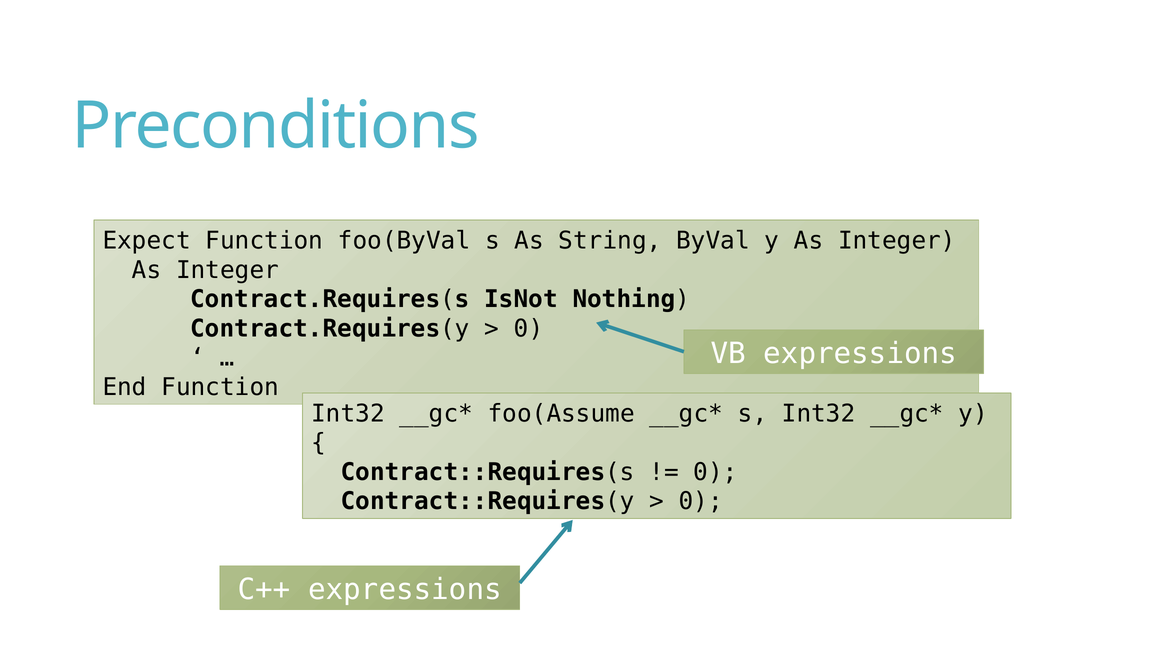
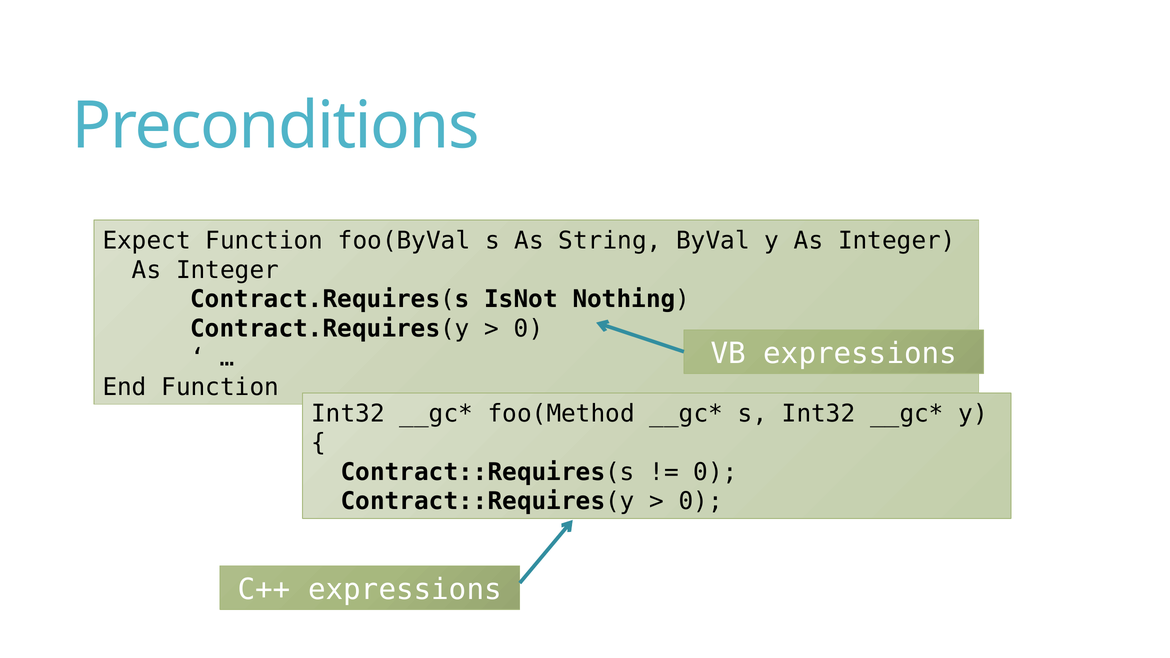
foo(Assume: foo(Assume -> foo(Method
